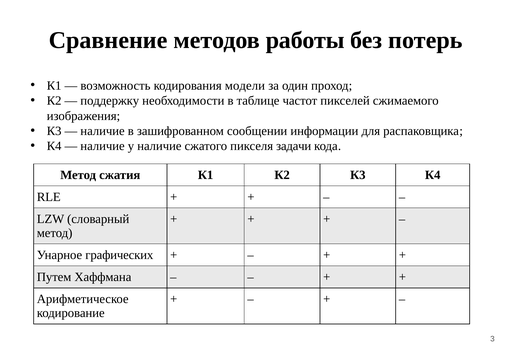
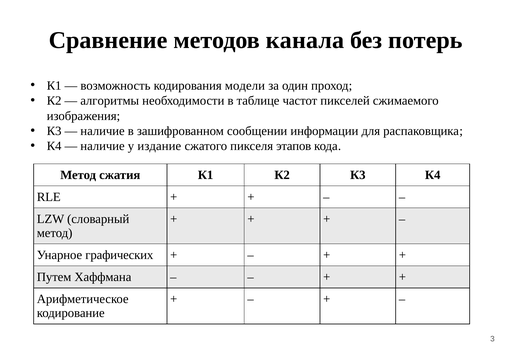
работы: работы -> канала
поддержку: поддержку -> алгоритмы
у наличие: наличие -> издание
задачи: задачи -> этапов
